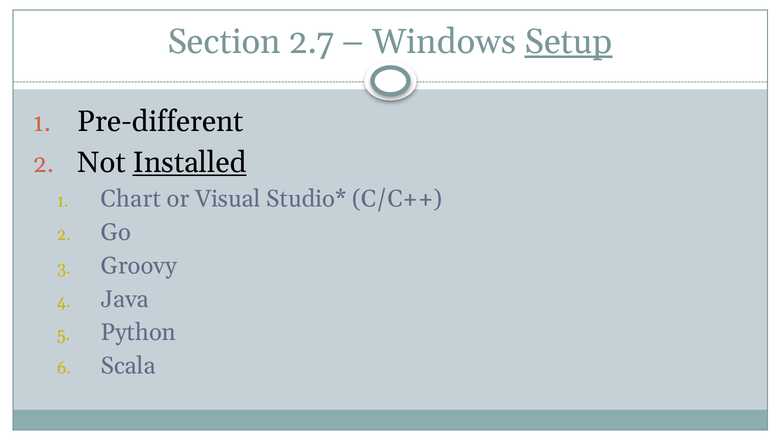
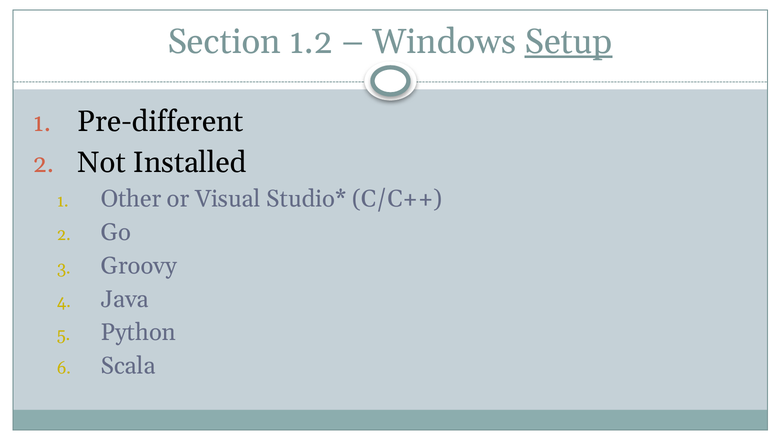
2.7: 2.7 -> 1.2
Installed underline: present -> none
Chart: Chart -> Other
